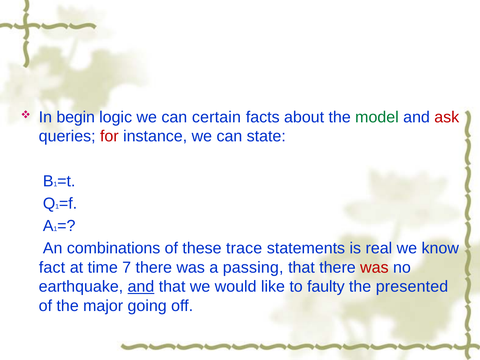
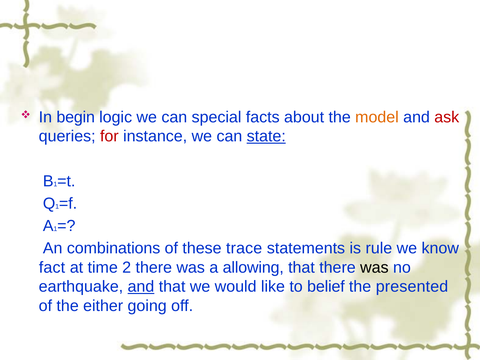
certain: certain -> special
model colour: green -> orange
state underline: none -> present
real: real -> rule
7: 7 -> 2
passing: passing -> allowing
was at (374, 267) colour: red -> black
faulty: faulty -> belief
major: major -> either
